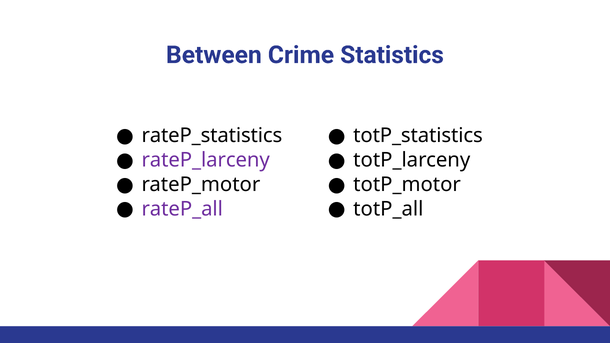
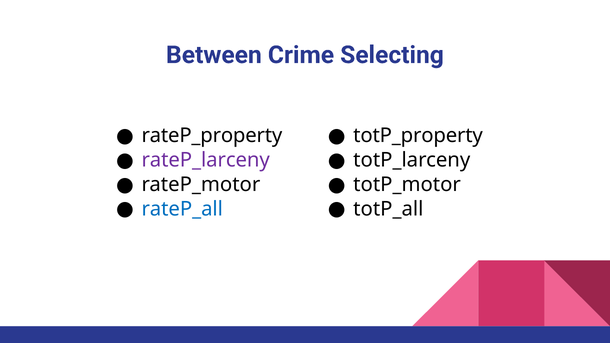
Statistics: Statistics -> Selecting
rateP_statistics: rateP_statistics -> rateP_property
totP_statistics: totP_statistics -> totP_property
rateP_all colour: purple -> blue
